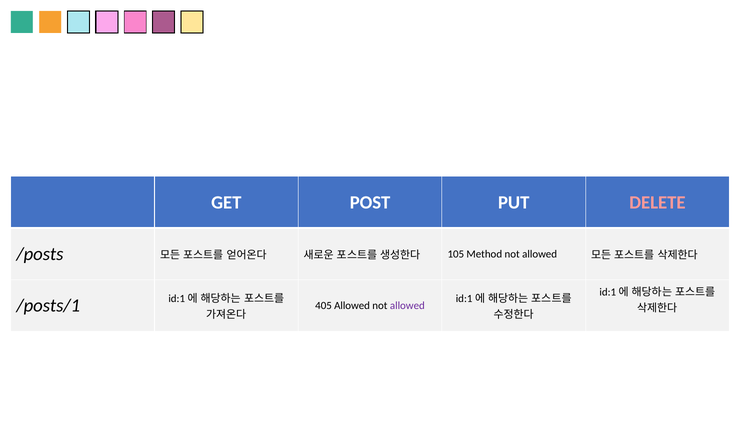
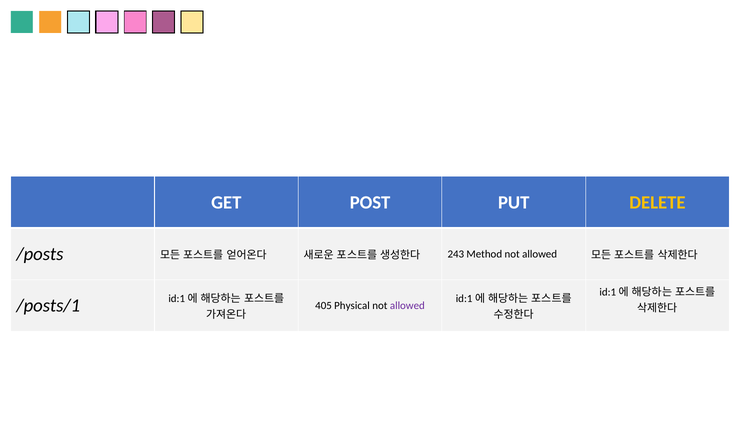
DELETE colour: pink -> yellow
105: 105 -> 243
405 Allowed: Allowed -> Physical
